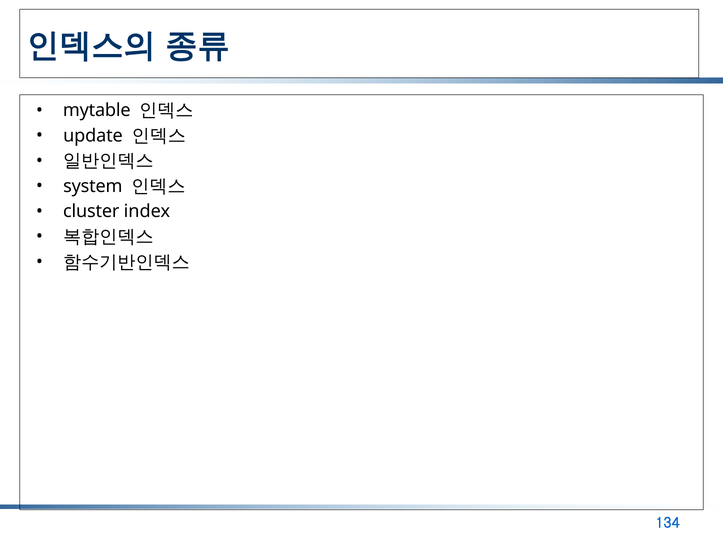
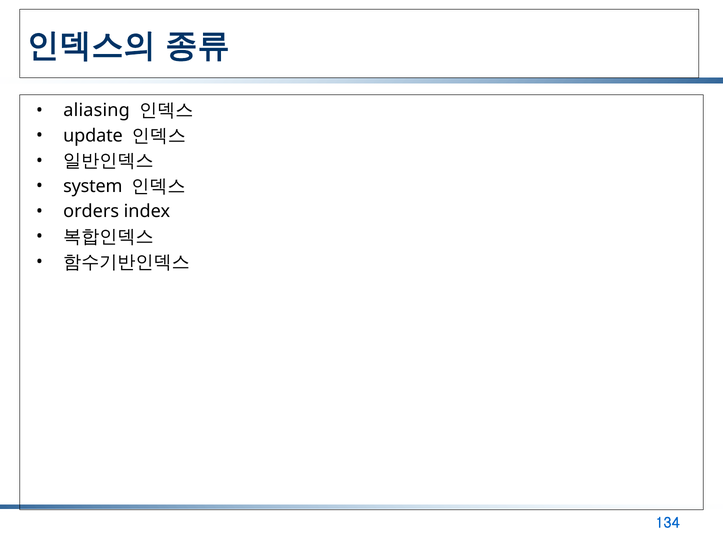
mytable: mytable -> aliasing
cluster: cluster -> orders
